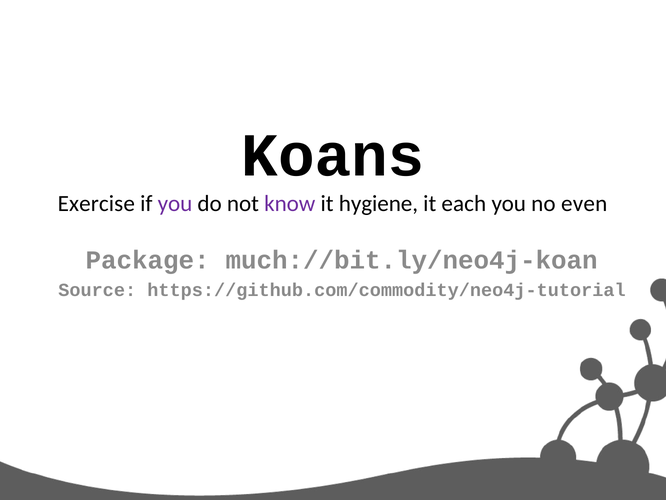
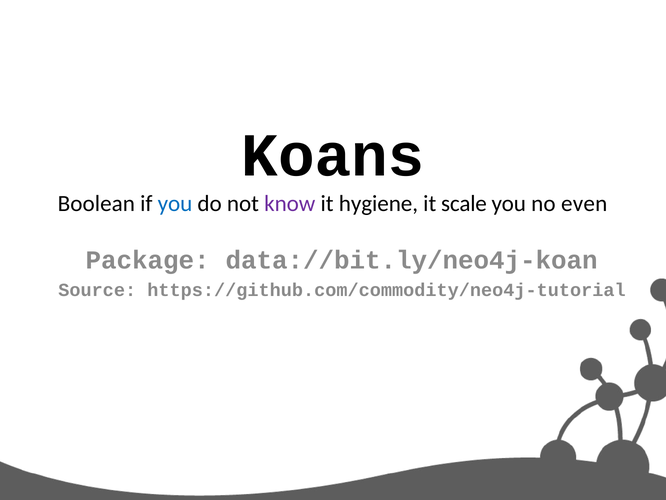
Exercise: Exercise -> Boolean
you at (175, 203) colour: purple -> blue
each: each -> scale
much://bit.ly/neo4j-koan: much://bit.ly/neo4j-koan -> data://bit.ly/neo4j-koan
